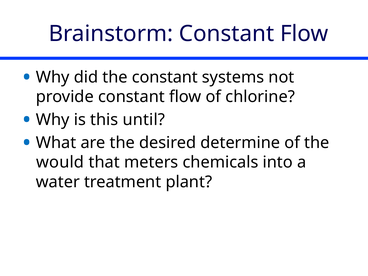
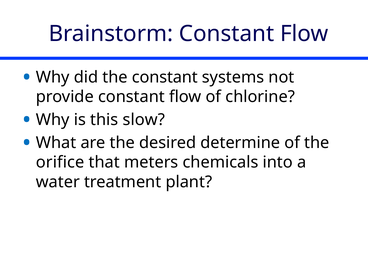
until: until -> slow
would: would -> orifice
